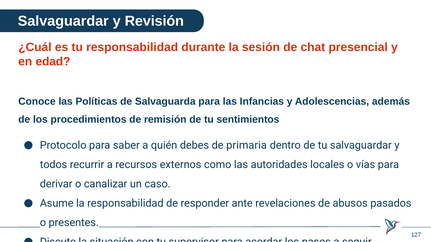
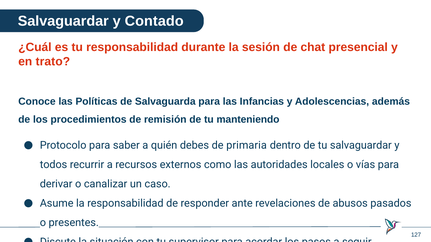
Revisión: Revisión -> Contado
edad: edad -> trato
sentimientos: sentimientos -> manteniendo
